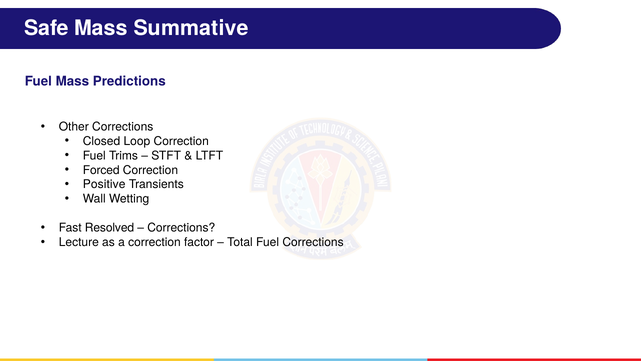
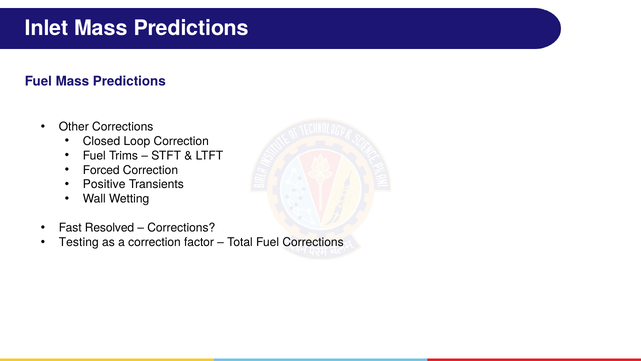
Safe: Safe -> Inlet
Summative at (191, 28): Summative -> Predictions
Lecture: Lecture -> Testing
